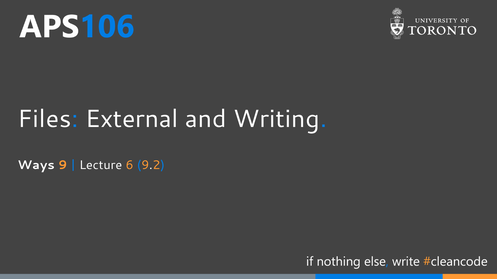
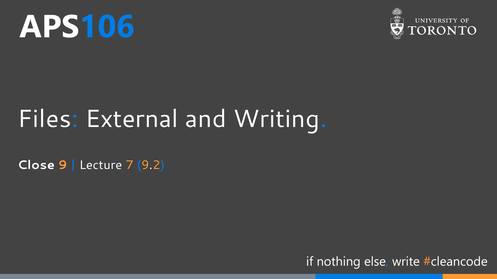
Ways: Ways -> Close
6: 6 -> 7
